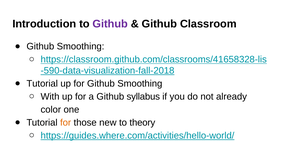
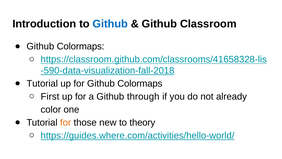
Github at (110, 24) colour: purple -> blue
Smoothing at (81, 46): Smoothing -> Colormaps
for Github Smoothing: Smoothing -> Colormaps
With: With -> First
syllabus: syllabus -> through
